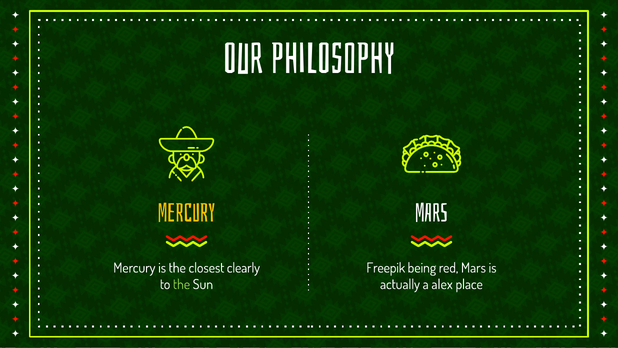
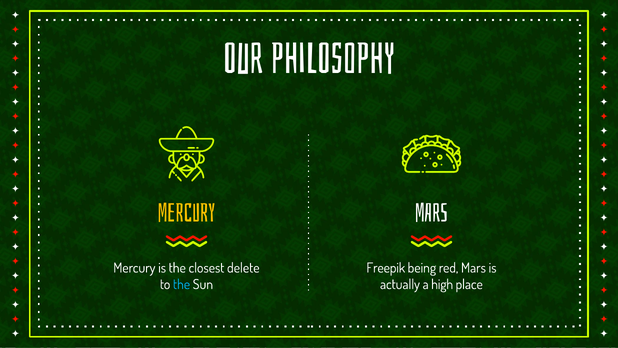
clearly: clearly -> delete
the at (182, 284) colour: light green -> light blue
alex: alex -> high
